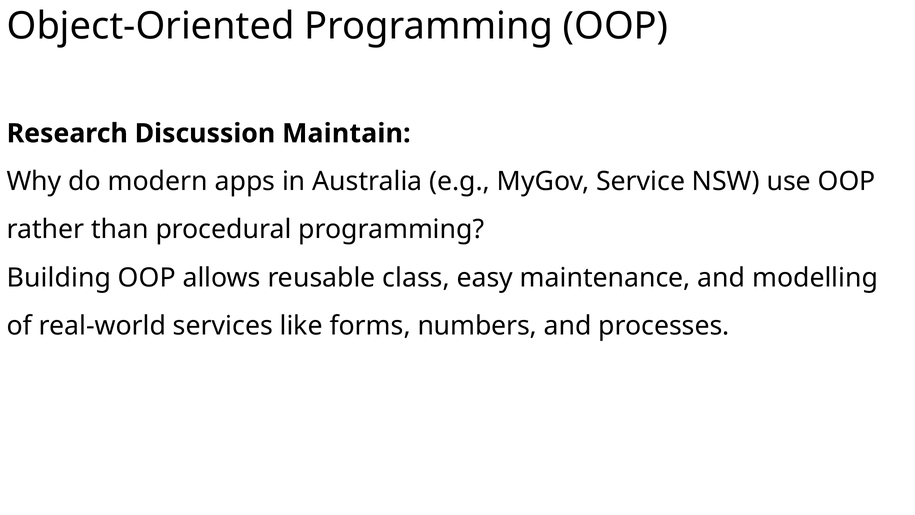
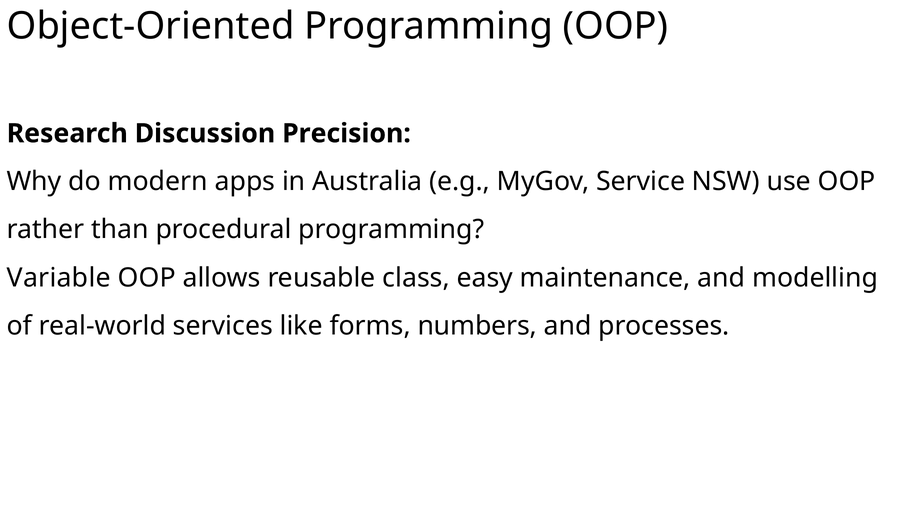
Maintain: Maintain -> Precision
Building: Building -> Variable
